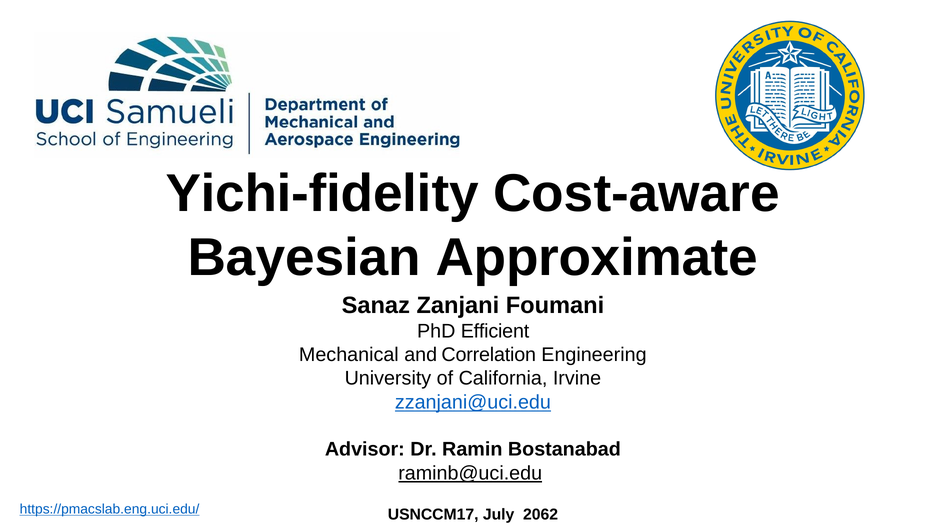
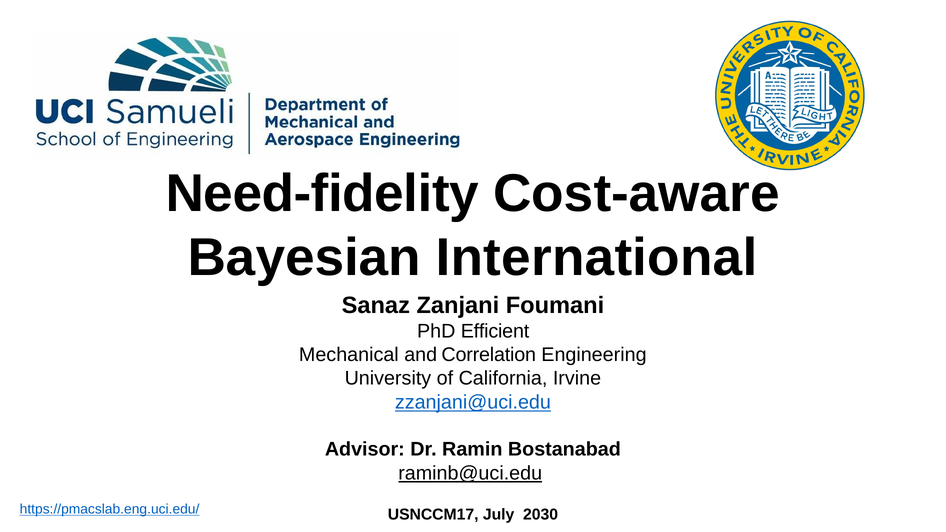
Yichi-fidelity: Yichi-fidelity -> Need-fidelity
Approximate: Approximate -> International
2062: 2062 -> 2030
